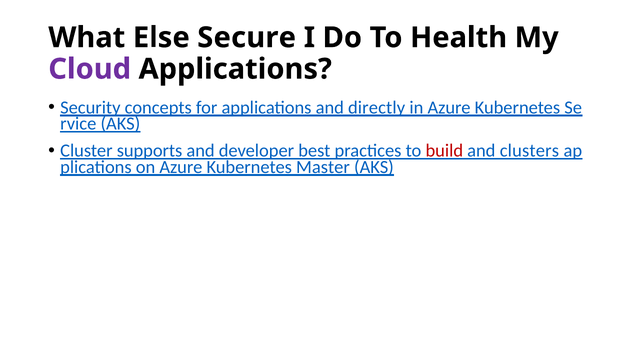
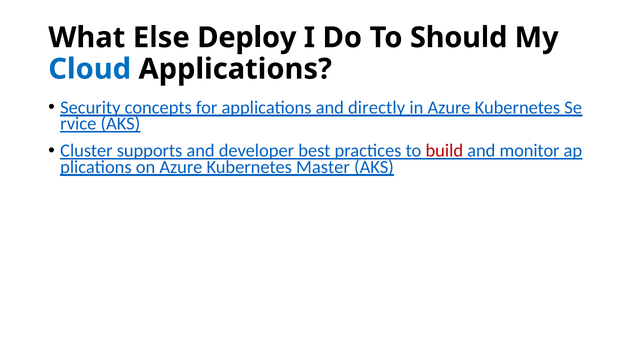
Secure: Secure -> Deploy
Health: Health -> Should
Cloud colour: purple -> blue
clusters: clusters -> monitor
